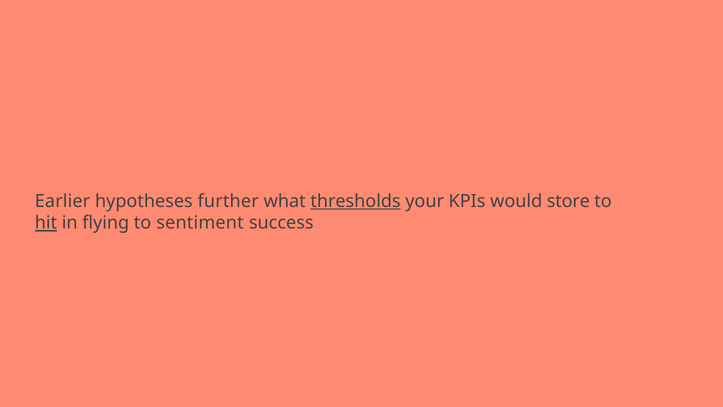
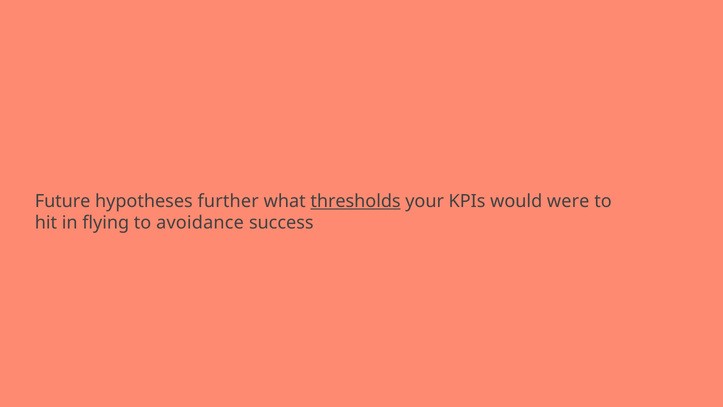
Earlier: Earlier -> Future
store: store -> were
hit underline: present -> none
sentiment: sentiment -> avoidance
